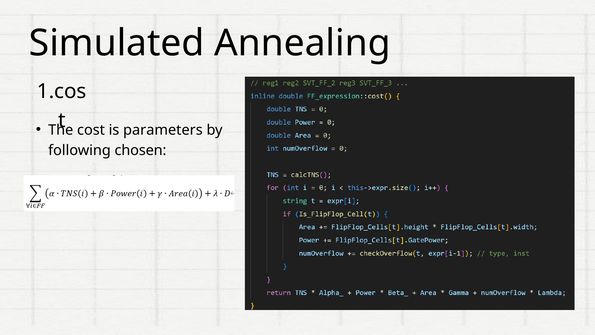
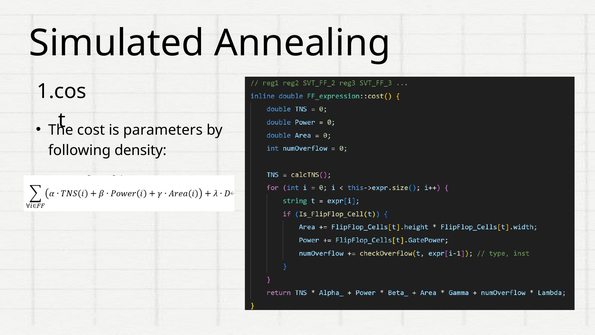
chosen: chosen -> density
